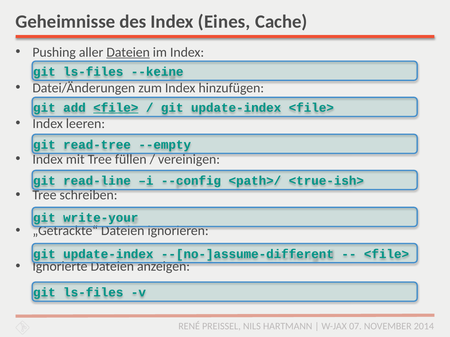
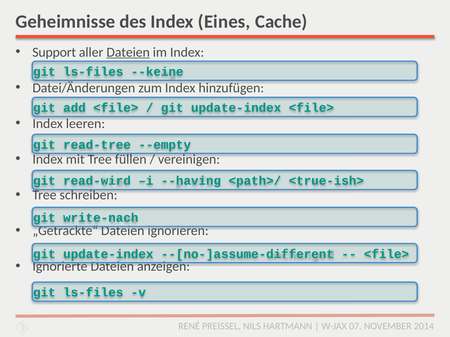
Pushing: Pushing -> Support
<file> at (116, 108) underline: present -> none
read-line: read-line -> read-wird
--config: --config -> --having
write-your: write-your -> write-nach
